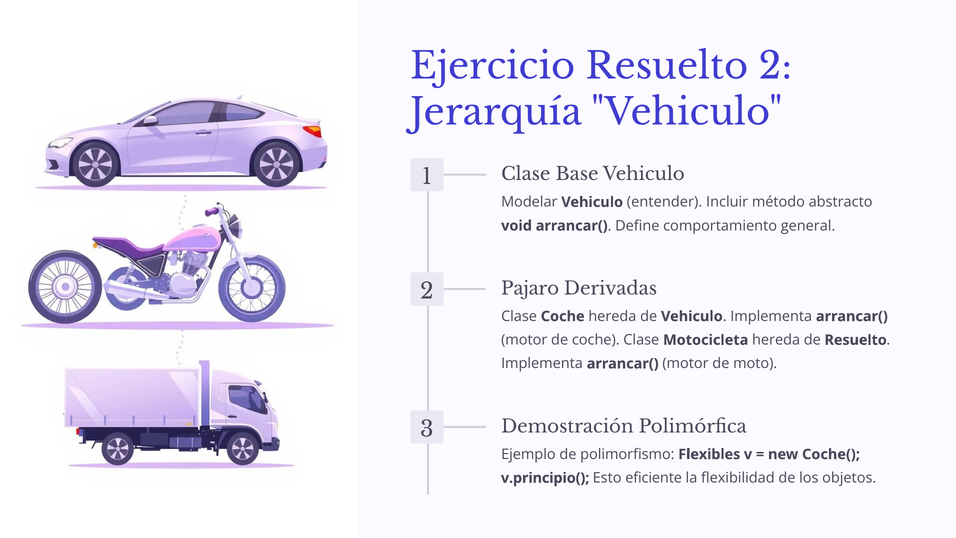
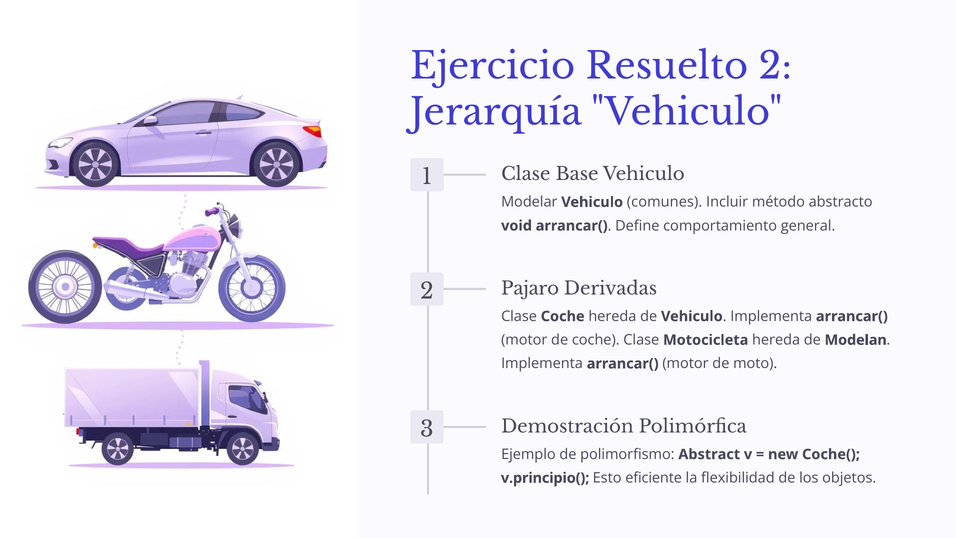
entender: entender -> comunes
de Resuelto: Resuelto -> Modelan
Flexibles: Flexibles -> Abstract
